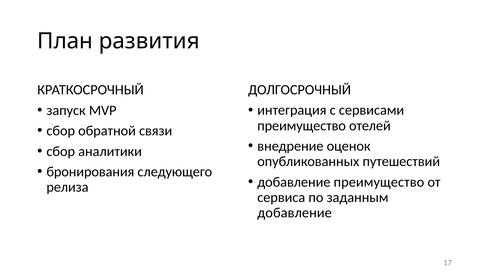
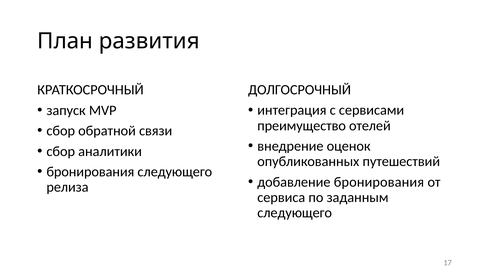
добавление преимущество: преимущество -> бронирования
добавление at (295, 213): добавление -> следующего
